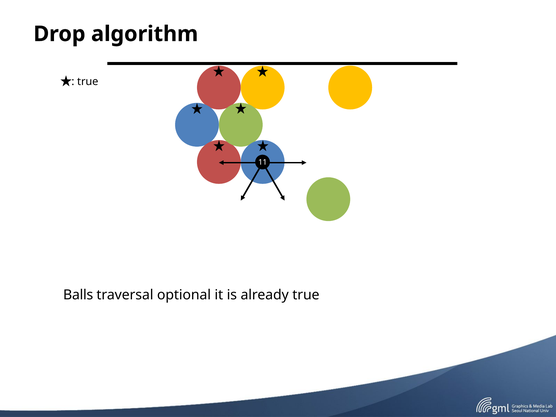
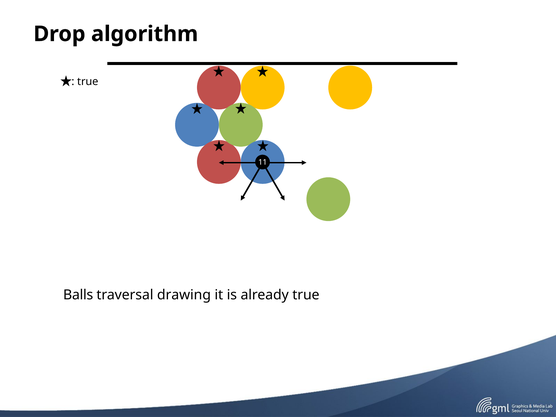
optional: optional -> drawing
